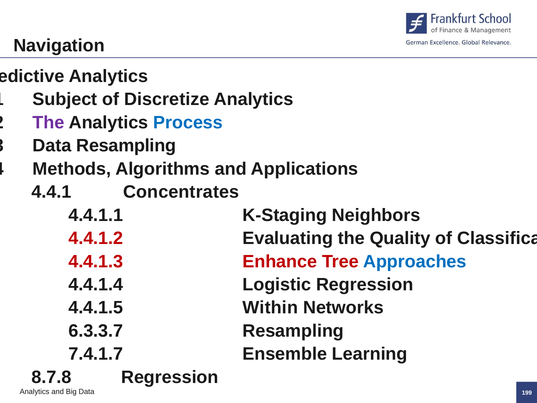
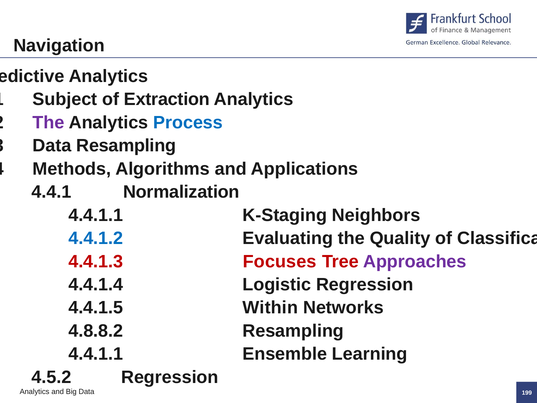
Discretize: Discretize -> Extraction
Concentrates: Concentrates -> Normalization
4.4.1.2 colour: red -> blue
Enhance: Enhance -> Focuses
Approaches colour: blue -> purple
6.3.3.7: 6.3.3.7 -> 4.8.8.2
7.4.1.7 at (96, 354): 7.4.1.7 -> 4.4.1.1
8.7.8: 8.7.8 -> 4.5.2
